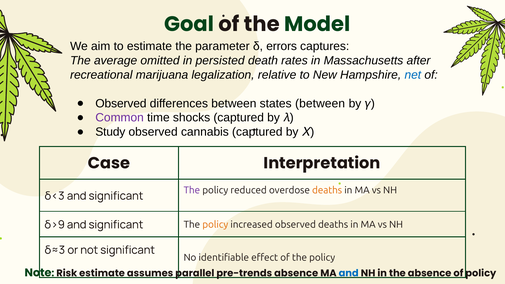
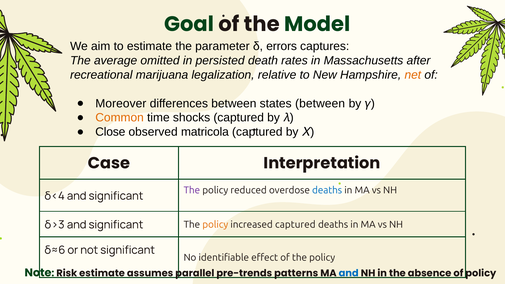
net colour: blue -> orange
Observed at (121, 103): Observed -> Moreover
Common colour: purple -> orange
Study: Study -> Close
cannabis: cannabis -> matricola
deaths at (327, 190) colour: orange -> blue
δ<3: δ<3 -> δ<4
δ>9: δ>9 -> δ>3
increased observed: observed -> captured
δ≈3: δ≈3 -> δ≈6
pre-trends absence: absence -> patterns
